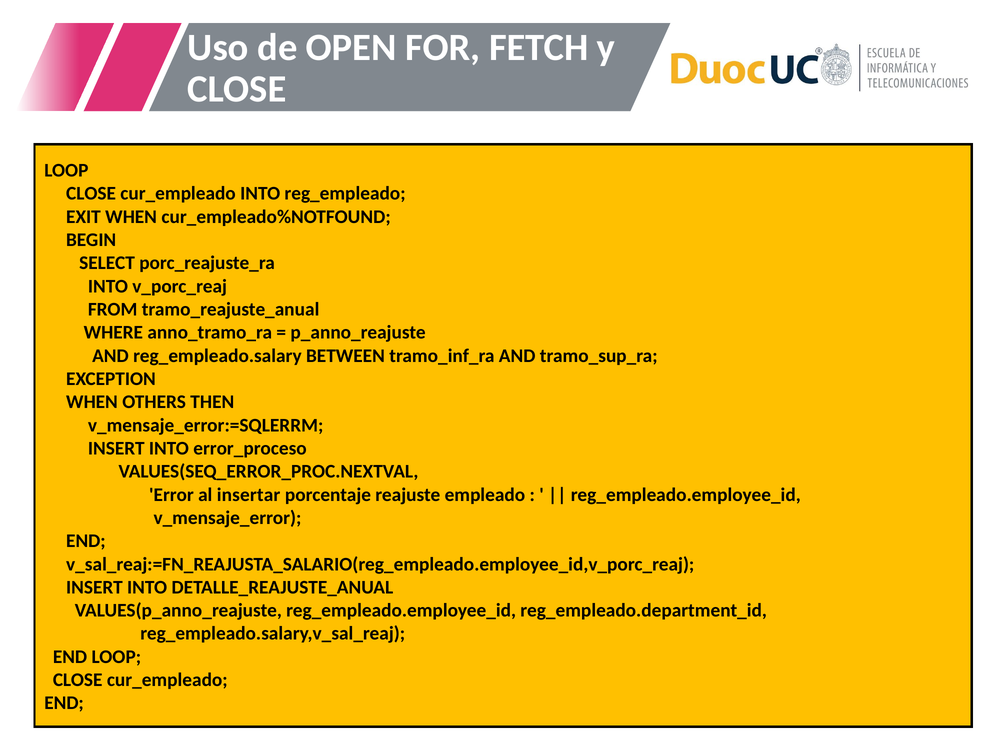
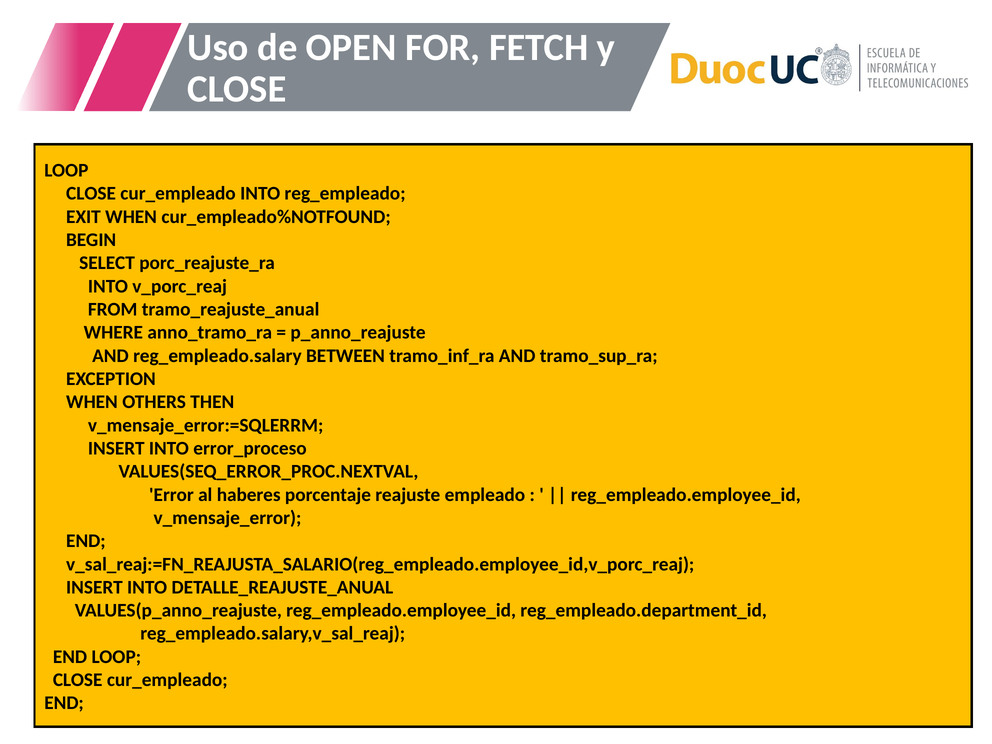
insertar: insertar -> haberes
